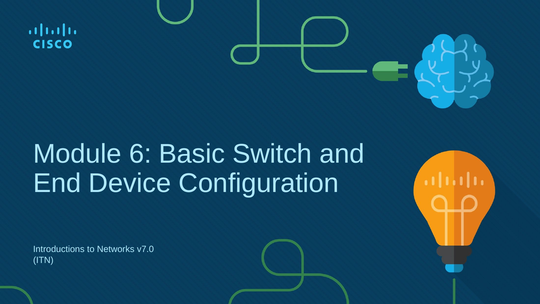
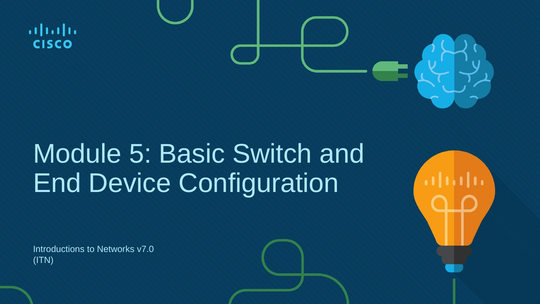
6: 6 -> 5
